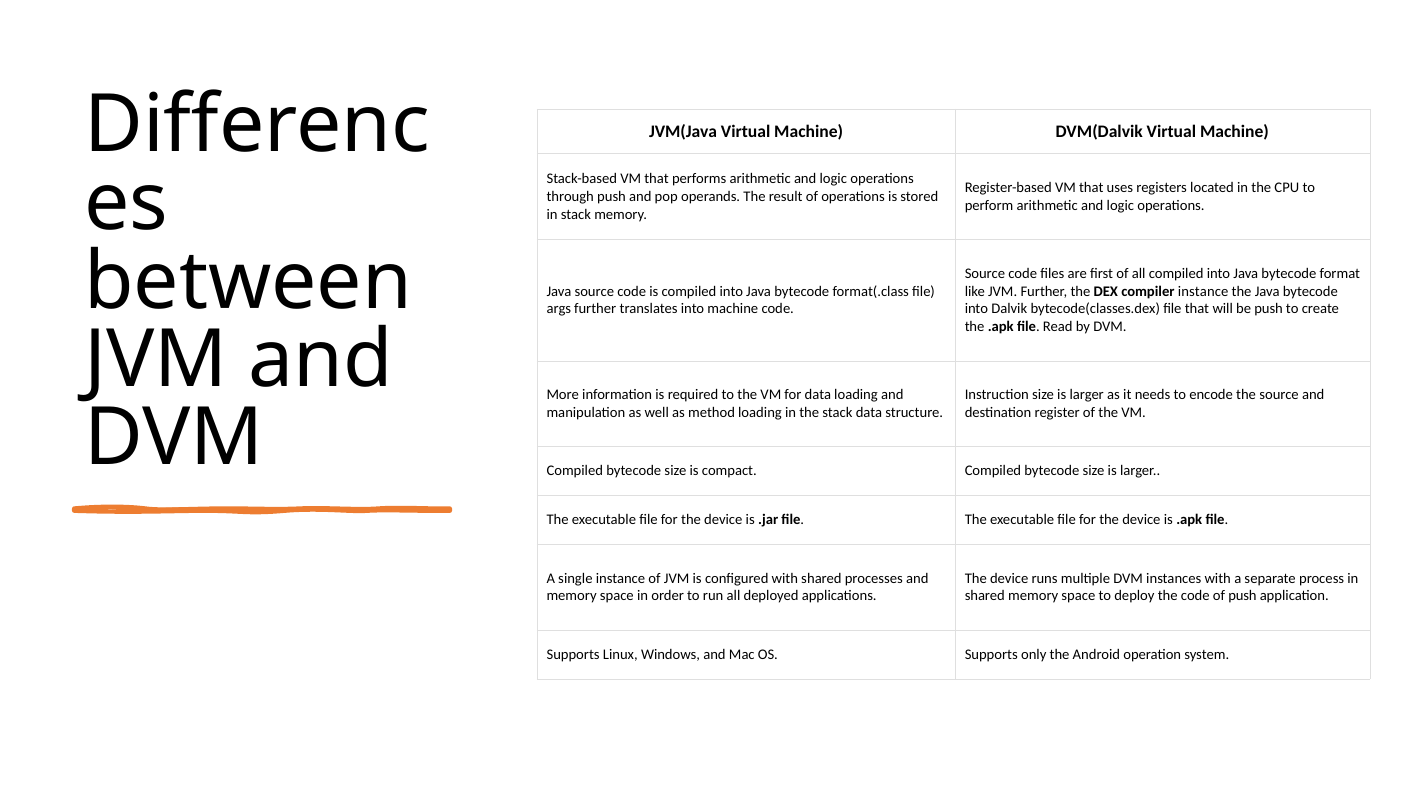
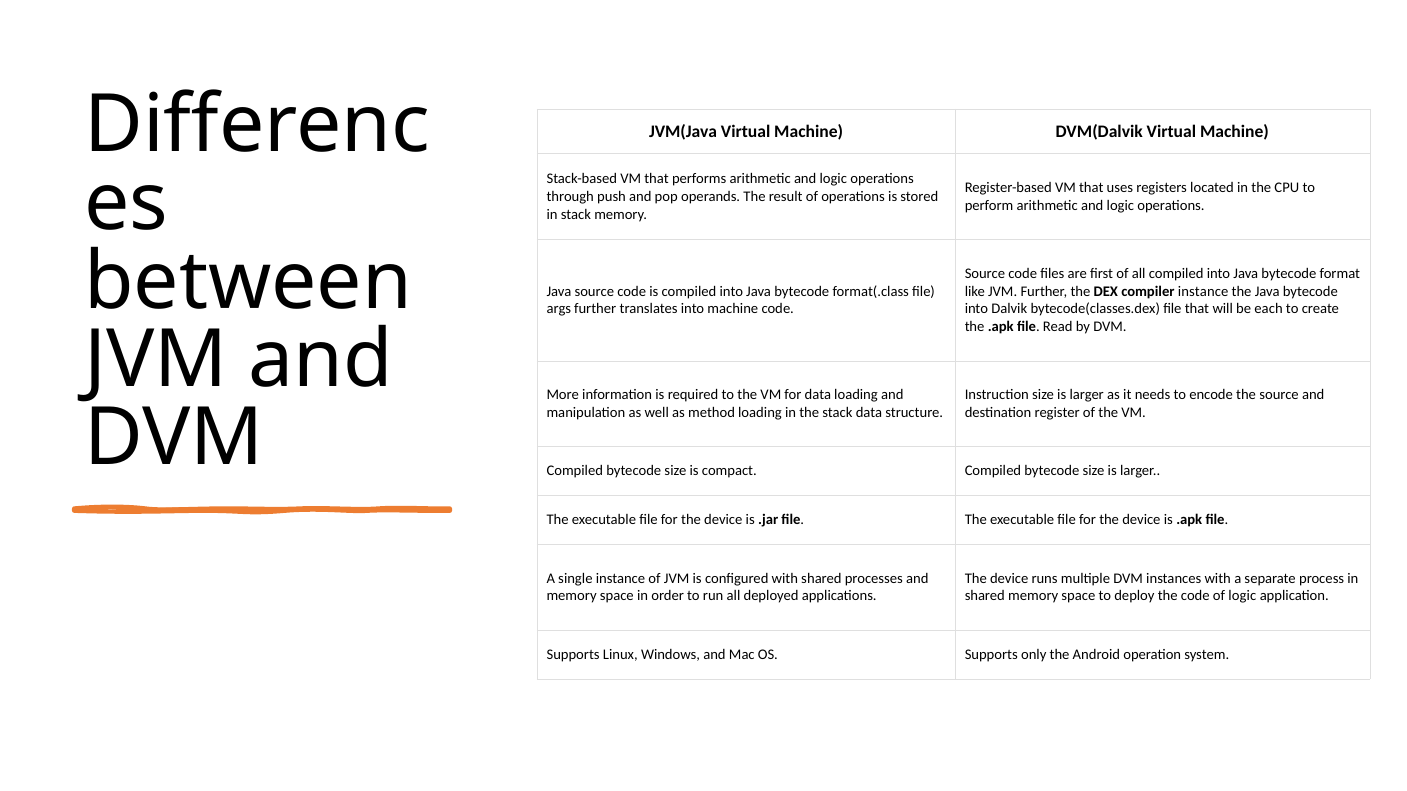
be push: push -> each
of push: push -> logic
